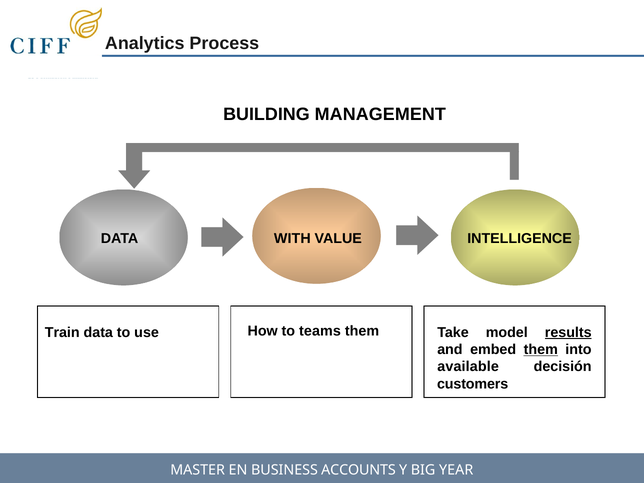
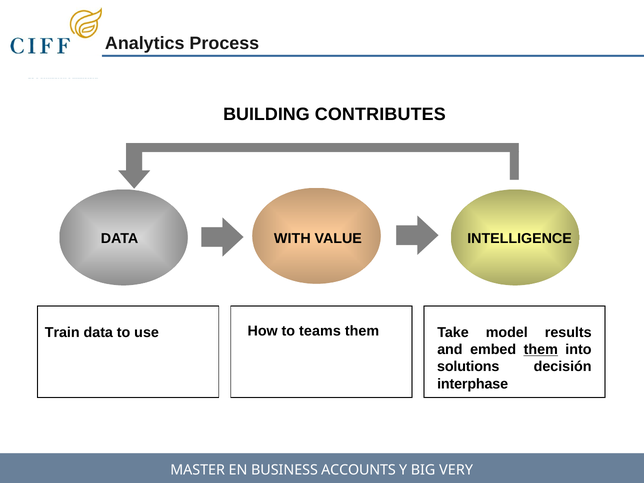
MANAGEMENT: MANAGEMENT -> CONTRIBUTES
results underline: present -> none
available: available -> solutions
customers: customers -> interphase
YEAR: YEAR -> VERY
